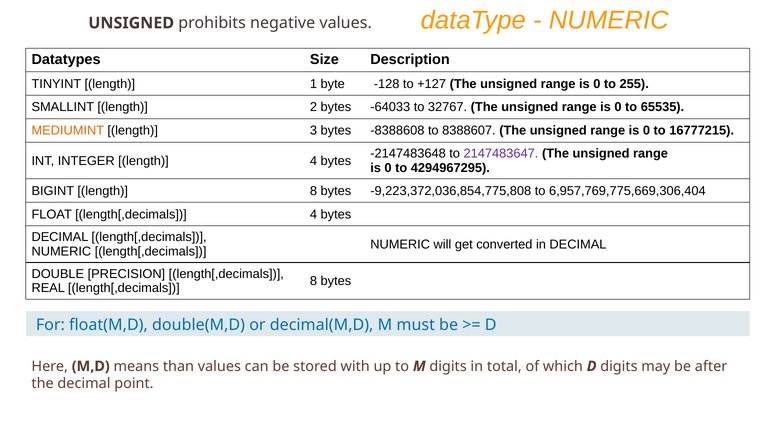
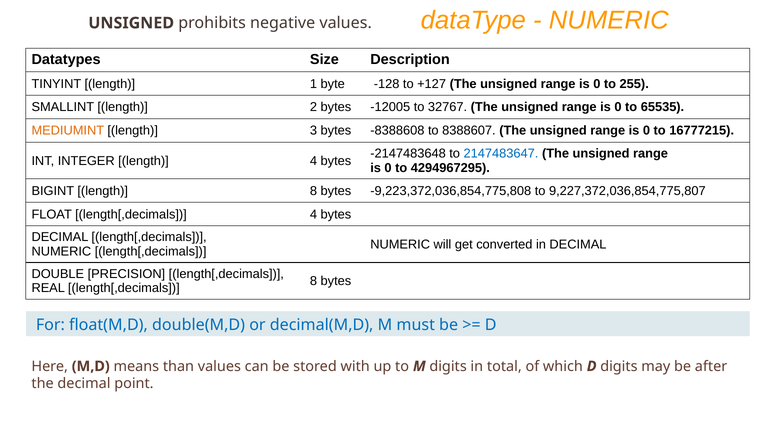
-64033: -64033 -> -12005
2147483647 colour: purple -> blue
6,957,769,775,669,306,404: 6,957,769,775,669,306,404 -> 9,227,372,036,854,775,807
